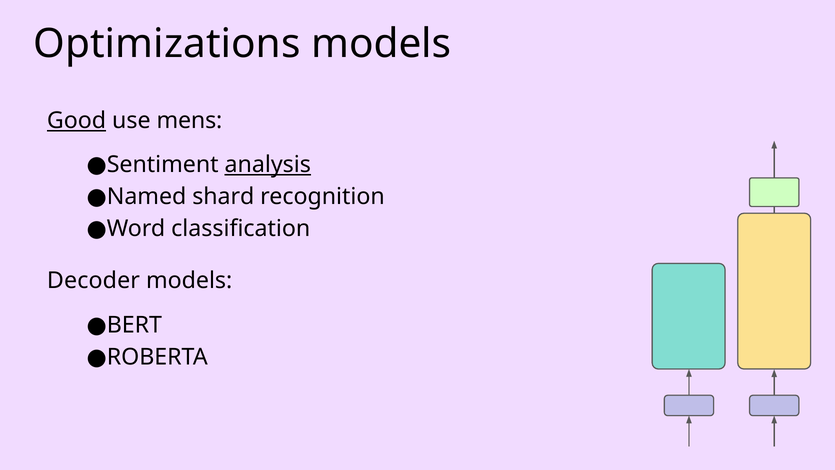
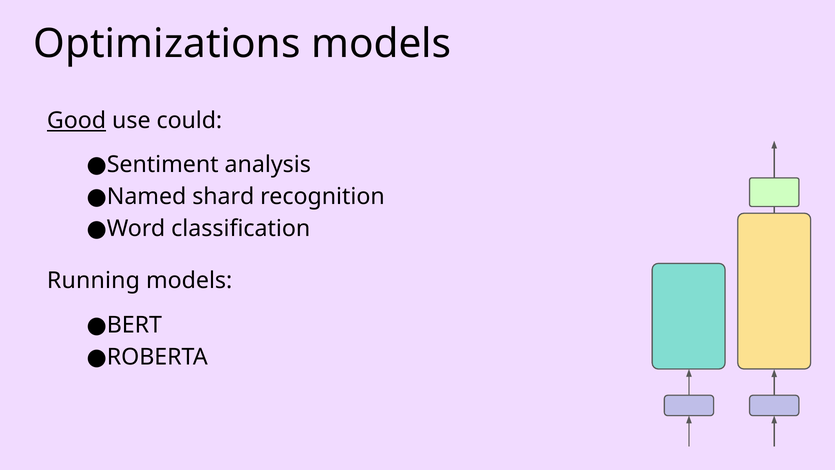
mens: mens -> could
analysis underline: present -> none
Decoder: Decoder -> Running
